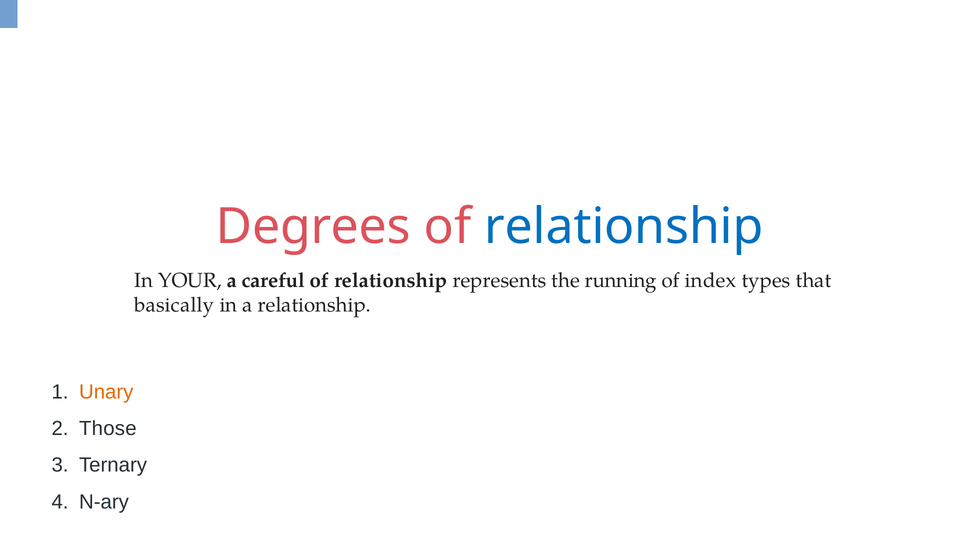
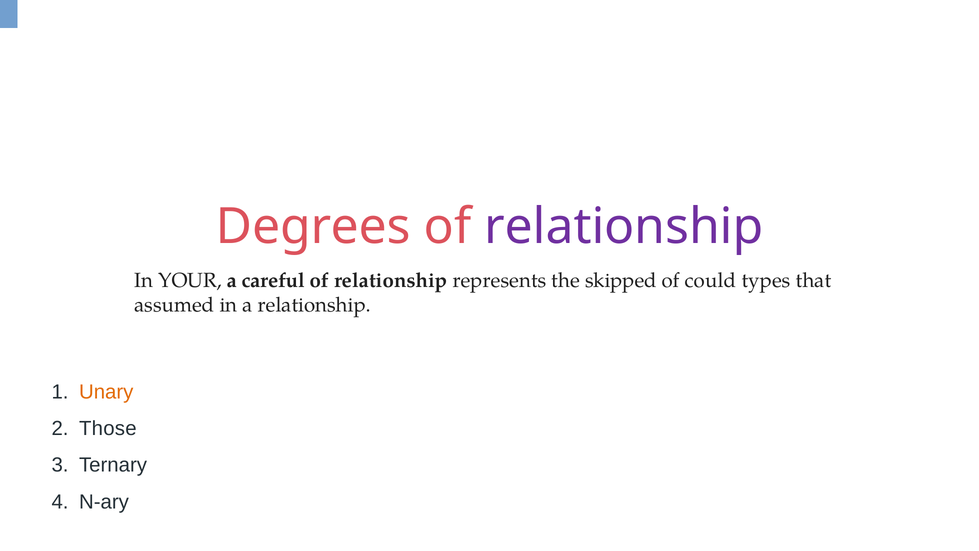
relationship at (624, 227) colour: blue -> purple
running: running -> skipped
index: index -> could
basically: basically -> assumed
